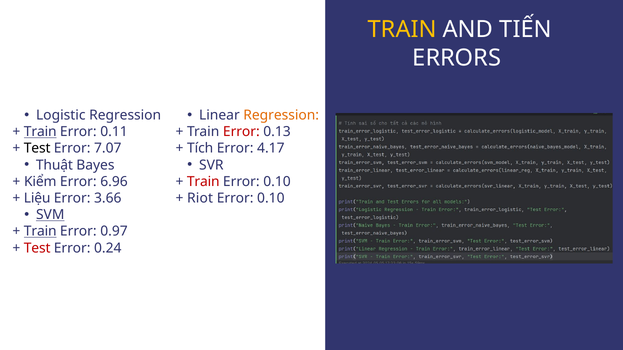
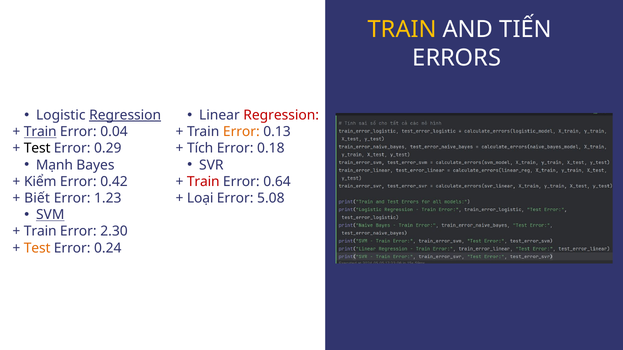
Regression at (125, 115) underline: none -> present
Regression at (281, 115) colour: orange -> red
0.11: 0.11 -> 0.04
Error at (241, 132) colour: red -> orange
7.07: 7.07 -> 0.29
4.17: 4.17 -> 0.18
Thuật: Thuật -> Mạnh
6.96: 6.96 -> 0.42
0.10 at (277, 182): 0.10 -> 0.64
Liệu: Liệu -> Biết
3.66: 3.66 -> 1.23
Riot: Riot -> Loại
0.10 at (271, 198): 0.10 -> 5.08
Train at (40, 232) underline: present -> none
0.97: 0.97 -> 2.30
Test at (37, 248) colour: red -> orange
